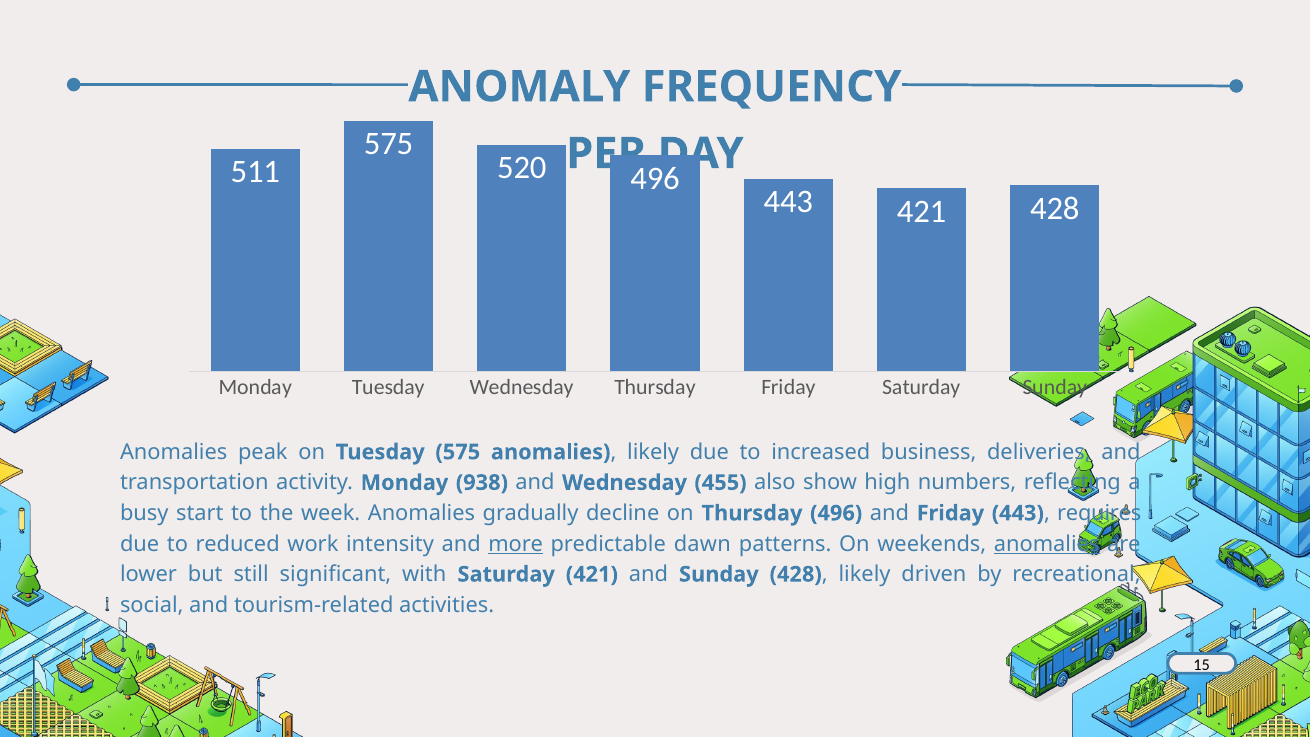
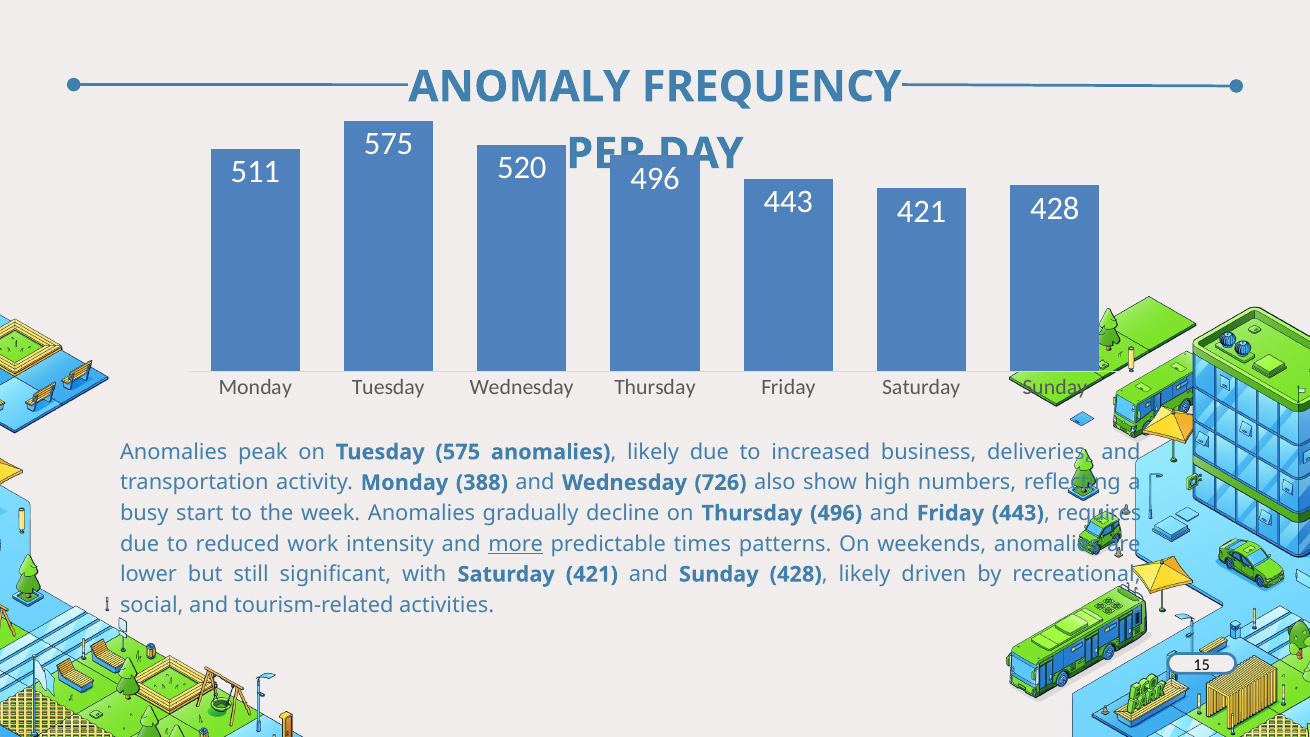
938: 938 -> 388
455: 455 -> 726
dawn: dawn -> times
anomalies at (1047, 544) underline: present -> none
